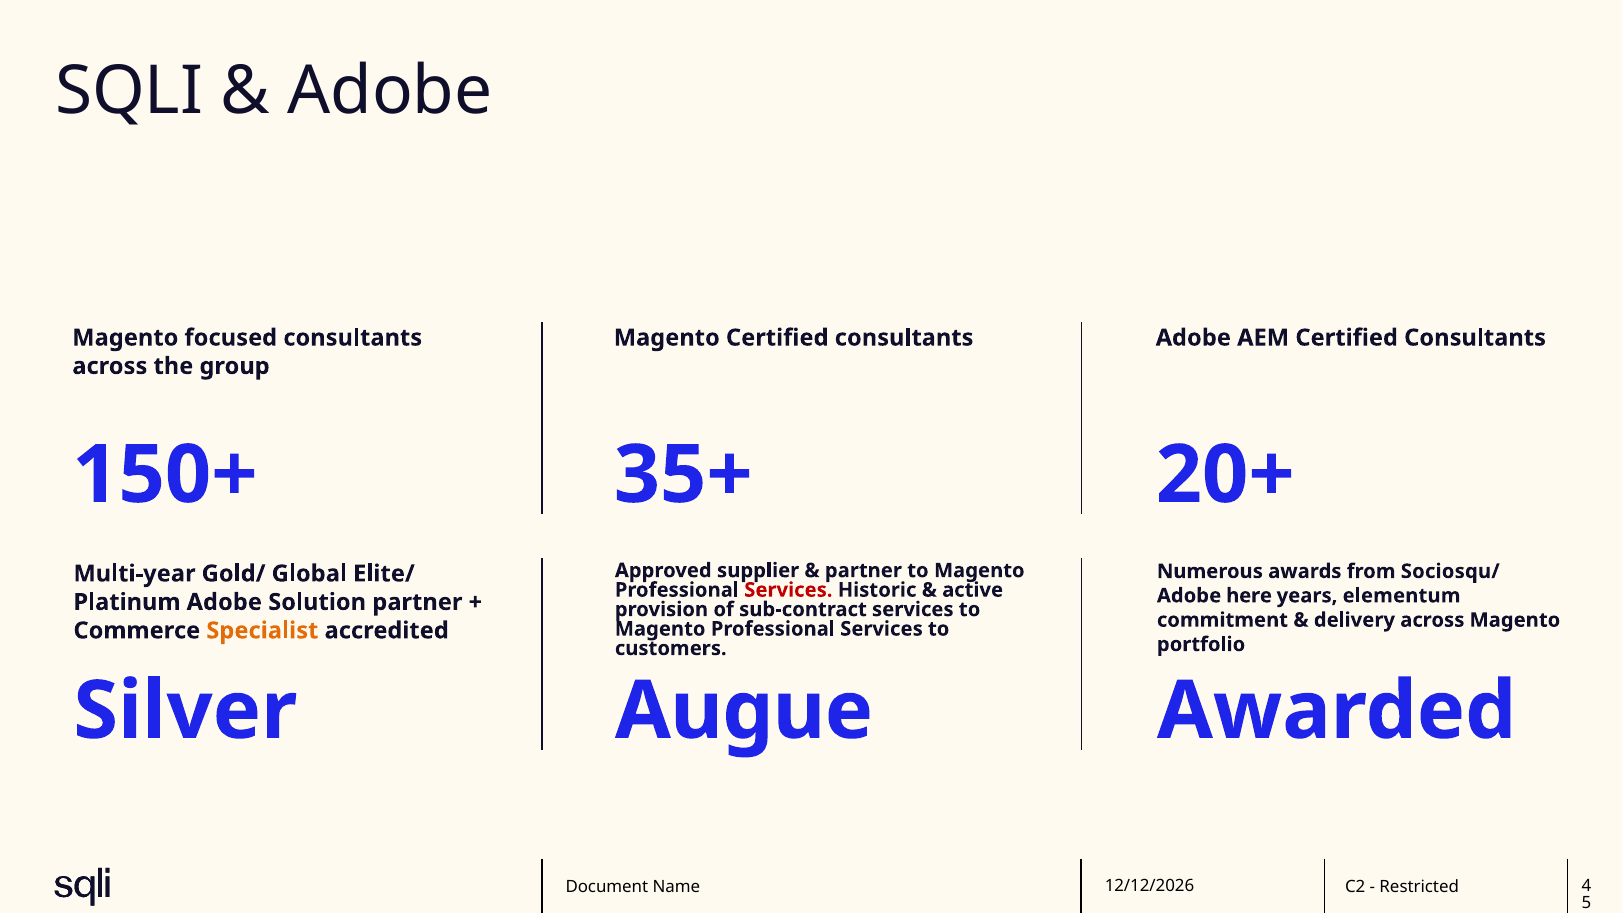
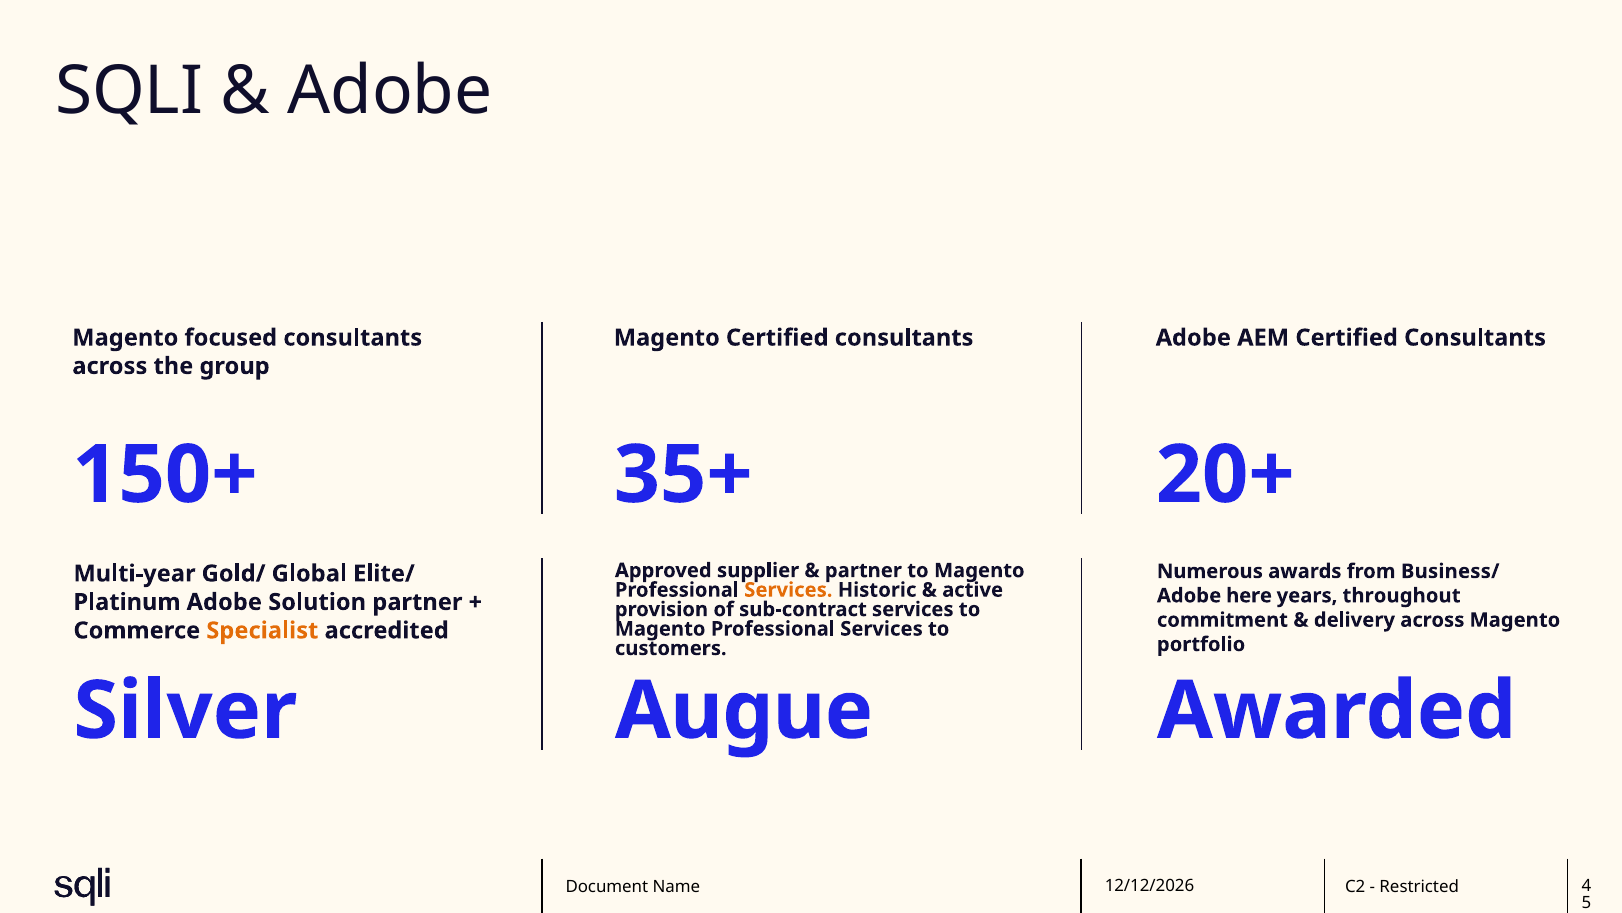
Sociosqu/: Sociosqu/ -> Business/
Services at (788, 590) colour: red -> orange
elementum: elementum -> throughout
